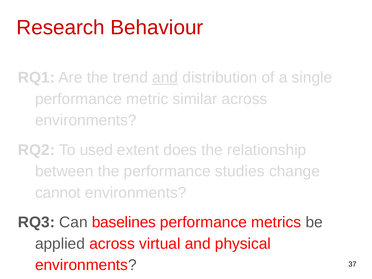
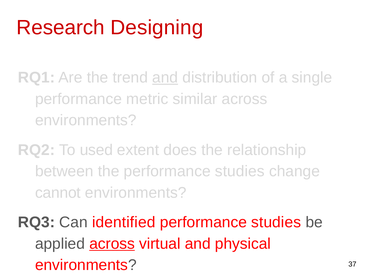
Behaviour: Behaviour -> Designing
baselines: baselines -> identified
metrics at (276, 222): metrics -> studies
across at (112, 244) underline: none -> present
